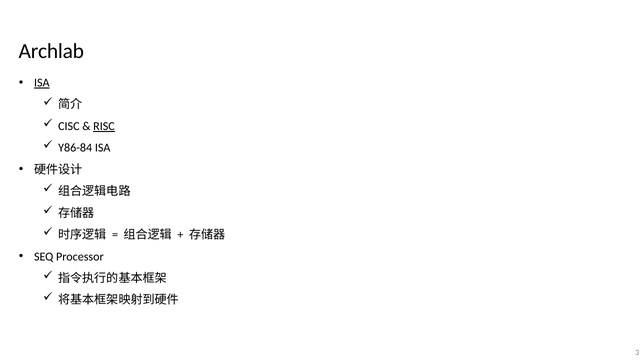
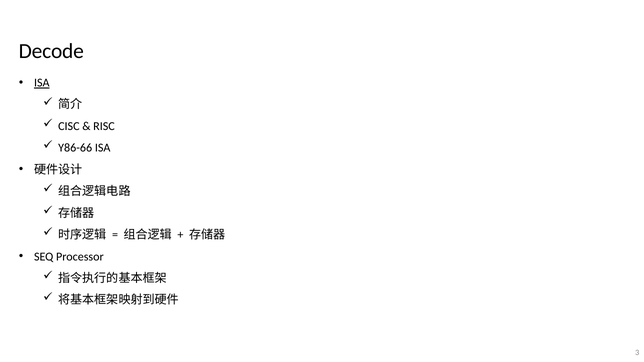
Archlab: Archlab -> Decode
RISC underline: present -> none
Y86-84: Y86-84 -> Y86-66
